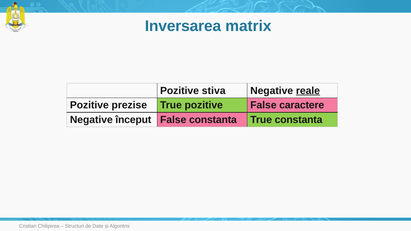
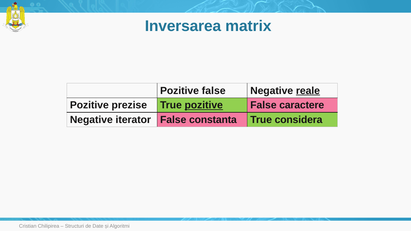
stiva at (214, 91): stiva -> false
pozitive at (204, 105) underline: none -> present
început: început -> iterator
True constanta: constanta -> considera
